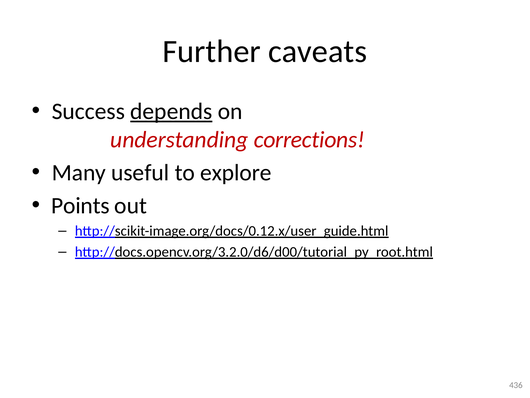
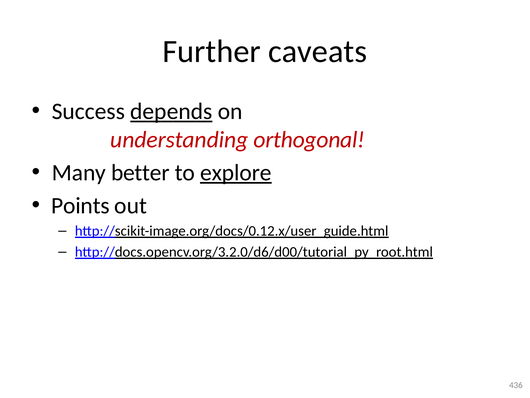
corrections: corrections -> orthogonal
useful: useful -> better
explore underline: none -> present
